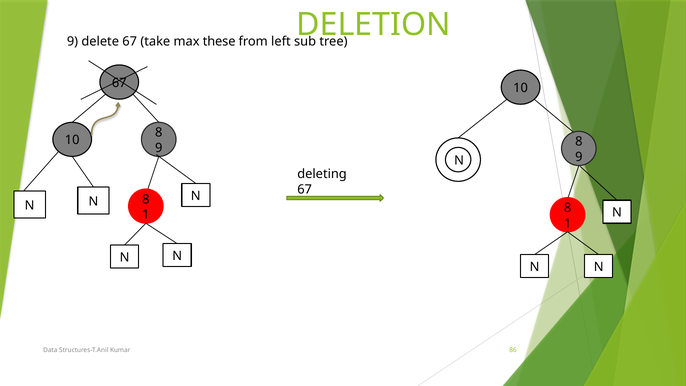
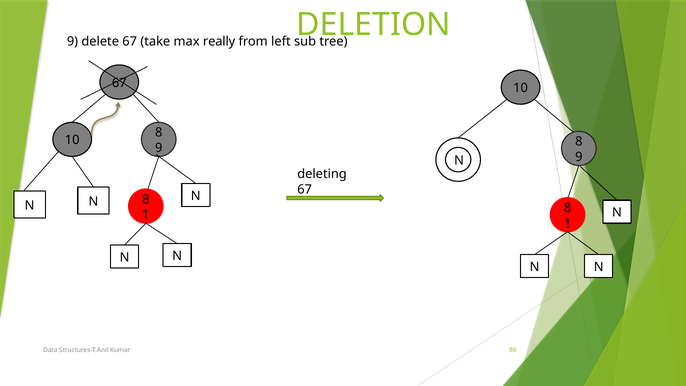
these: these -> really
